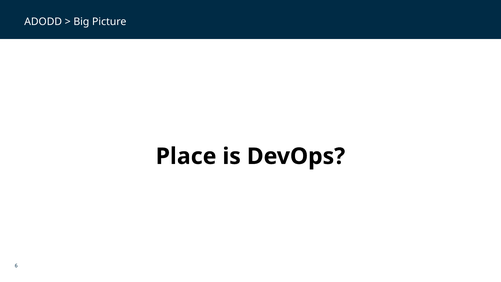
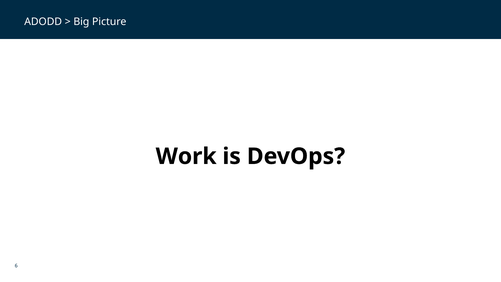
Place: Place -> Work
